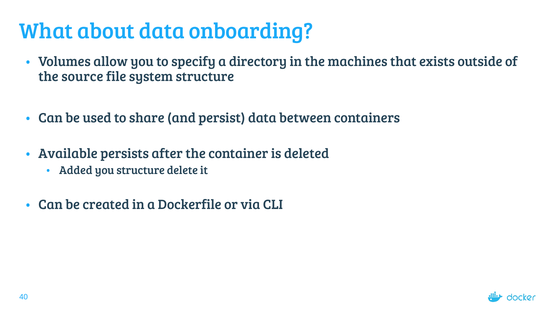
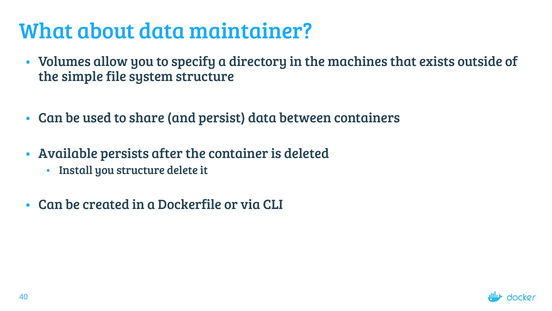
onboarding: onboarding -> maintainer
source: source -> simple
Added: Added -> Install
